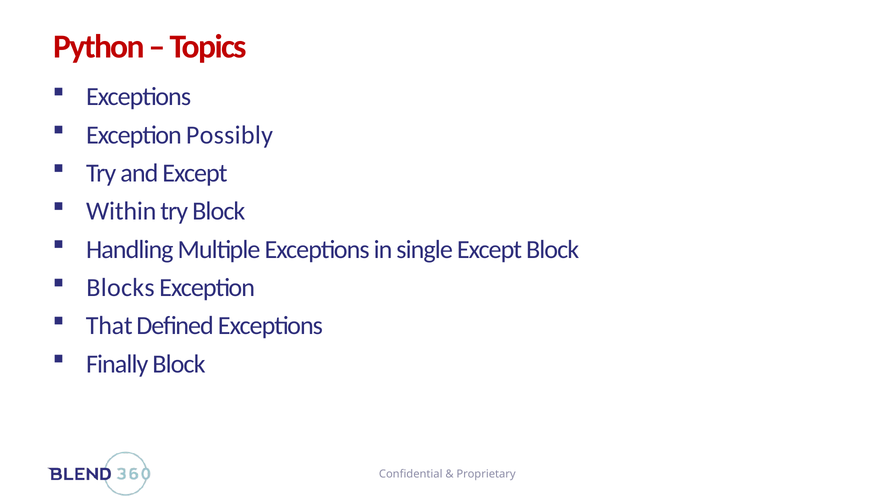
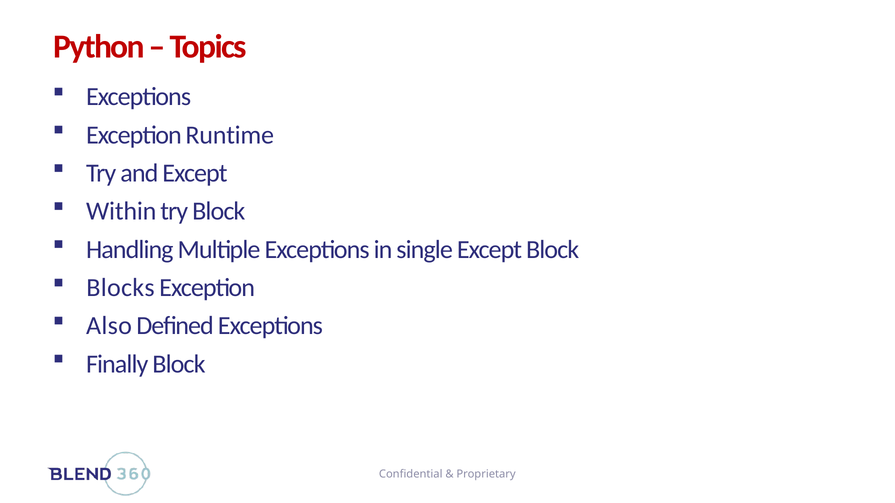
Possibly: Possibly -> Runtime
That: That -> Also
